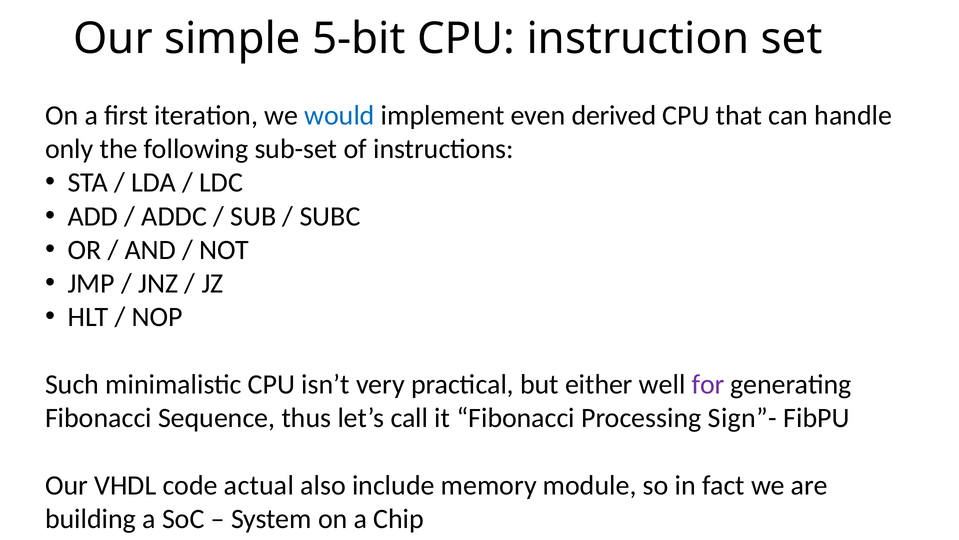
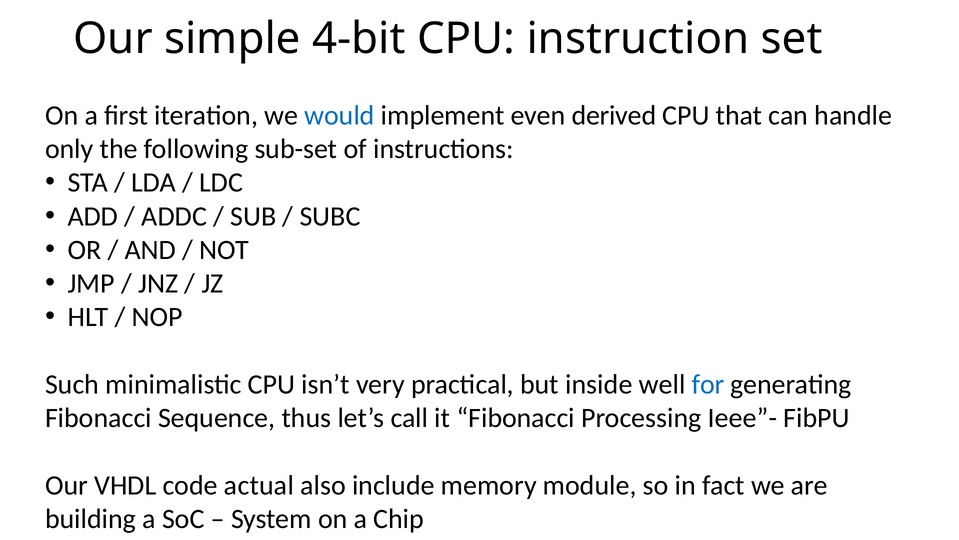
5-bit: 5-bit -> 4-bit
either: either -> inside
for colour: purple -> blue
Sign”-: Sign”- -> Ieee”-
